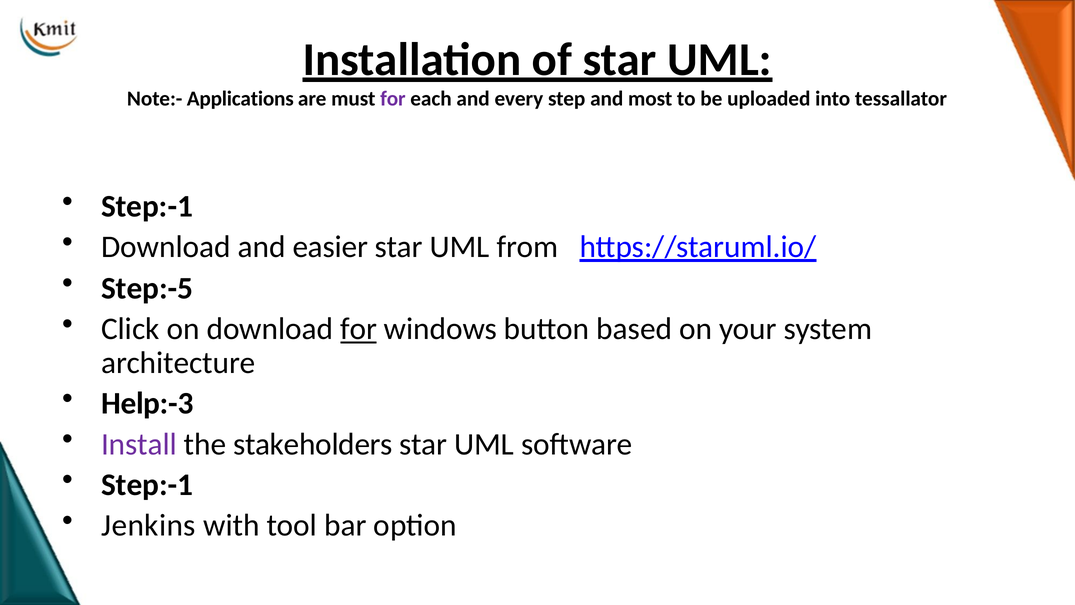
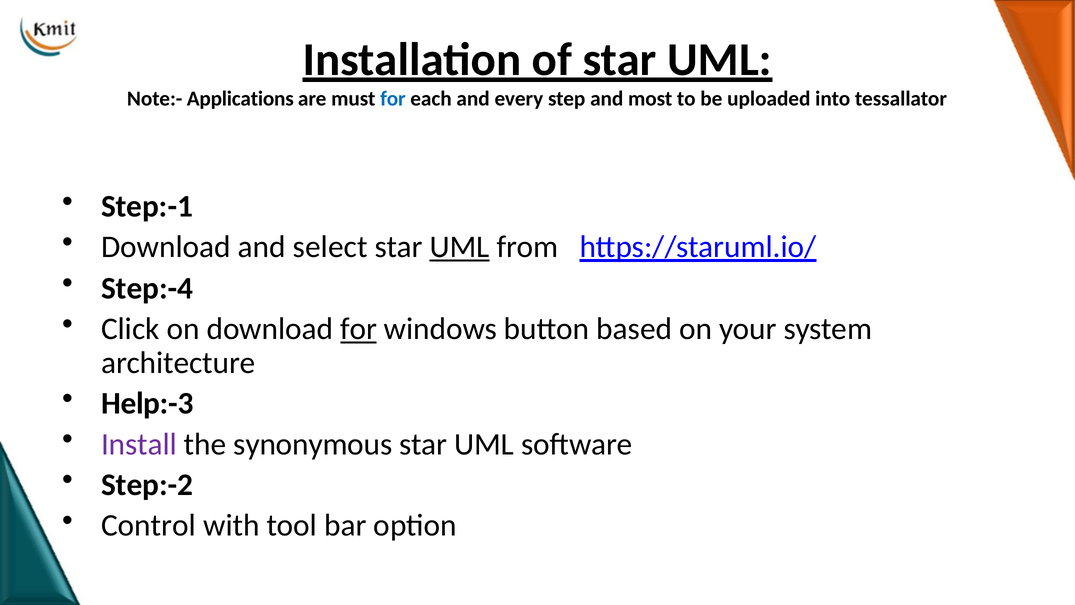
for at (393, 99) colour: purple -> blue
easier: easier -> select
UML at (460, 247) underline: none -> present
Step:-5: Step:-5 -> Step:-4
stakeholders: stakeholders -> synonymous
Step:-1 at (147, 485): Step:-1 -> Step:-2
Jenkins: Jenkins -> Control
